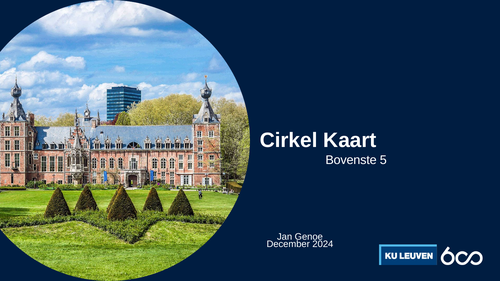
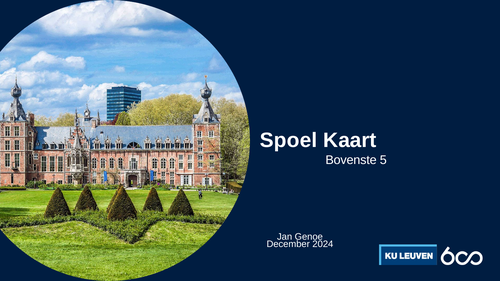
Cirkel: Cirkel -> Spoel
